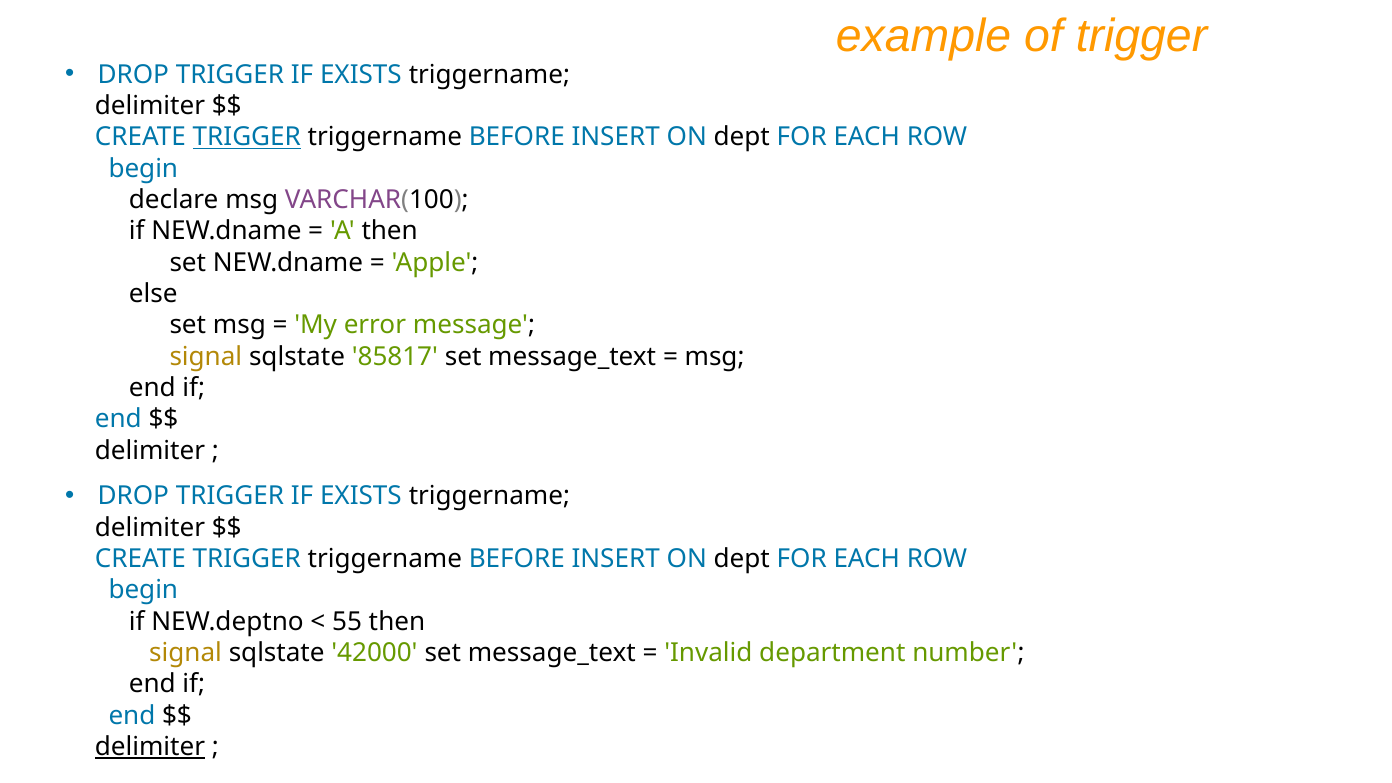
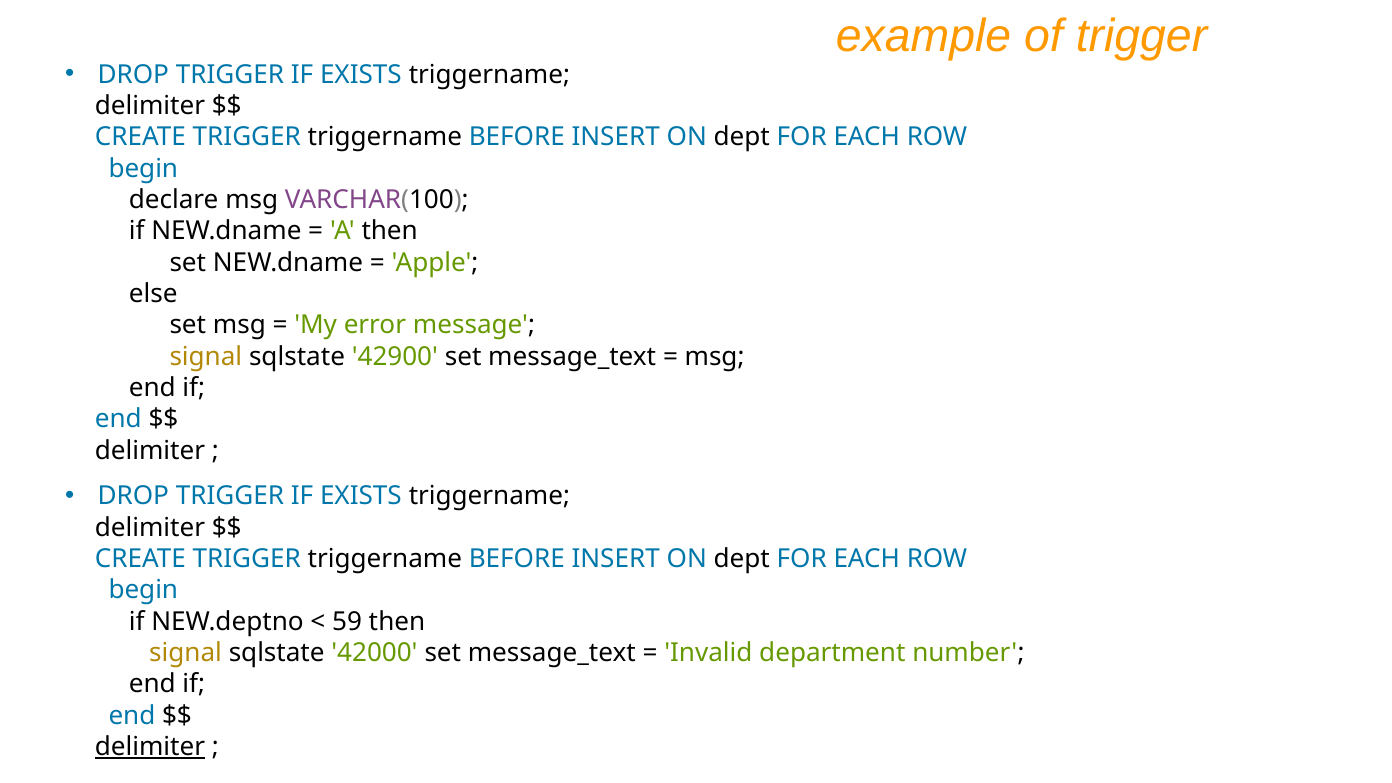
TRIGGER at (247, 137) underline: present -> none
85817: 85817 -> 42900
55: 55 -> 59
